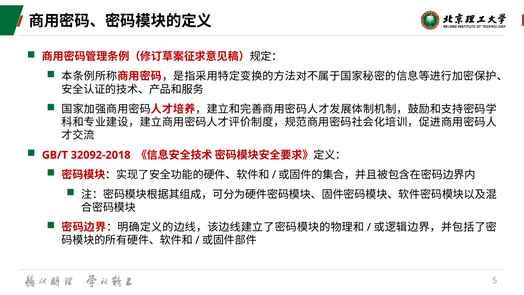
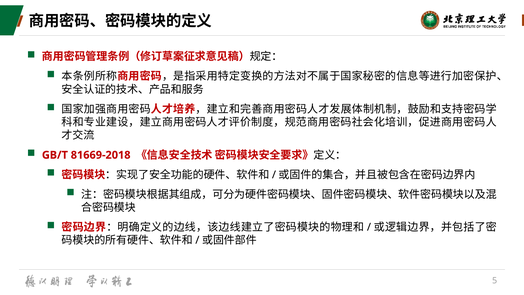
32092-2018: 32092-2018 -> 81669-2018
